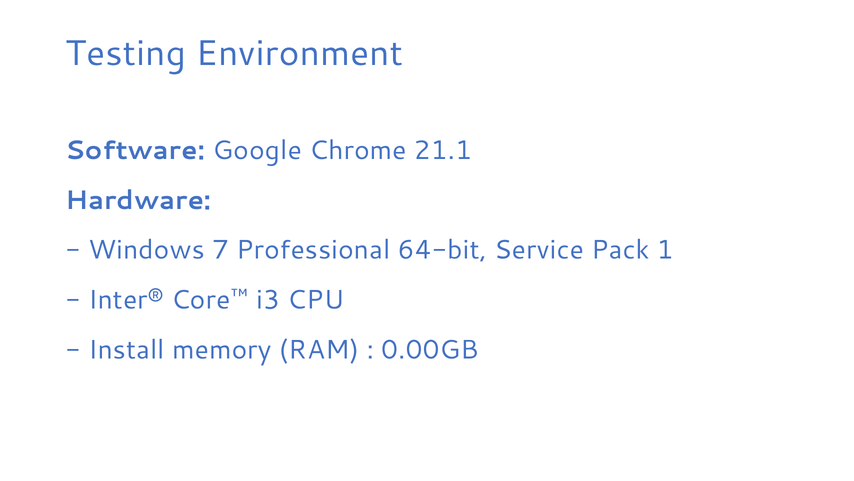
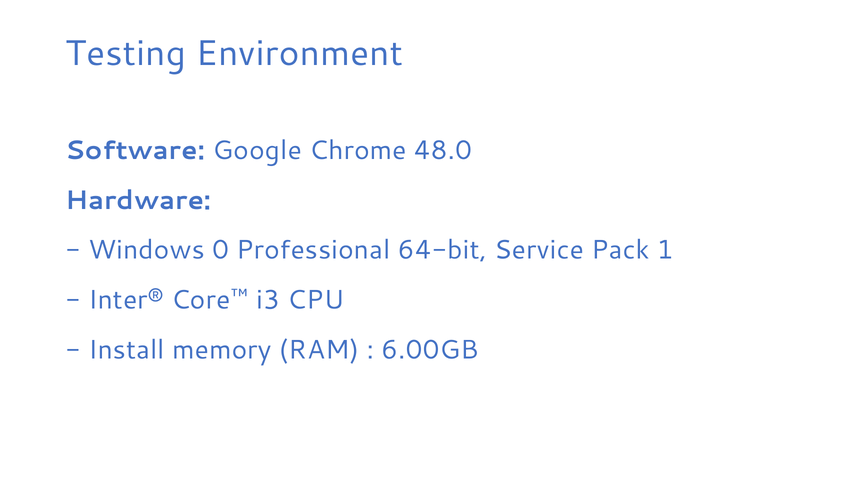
21.1: 21.1 -> 48.0
7: 7 -> 0
0.00GB: 0.00GB -> 6.00GB
